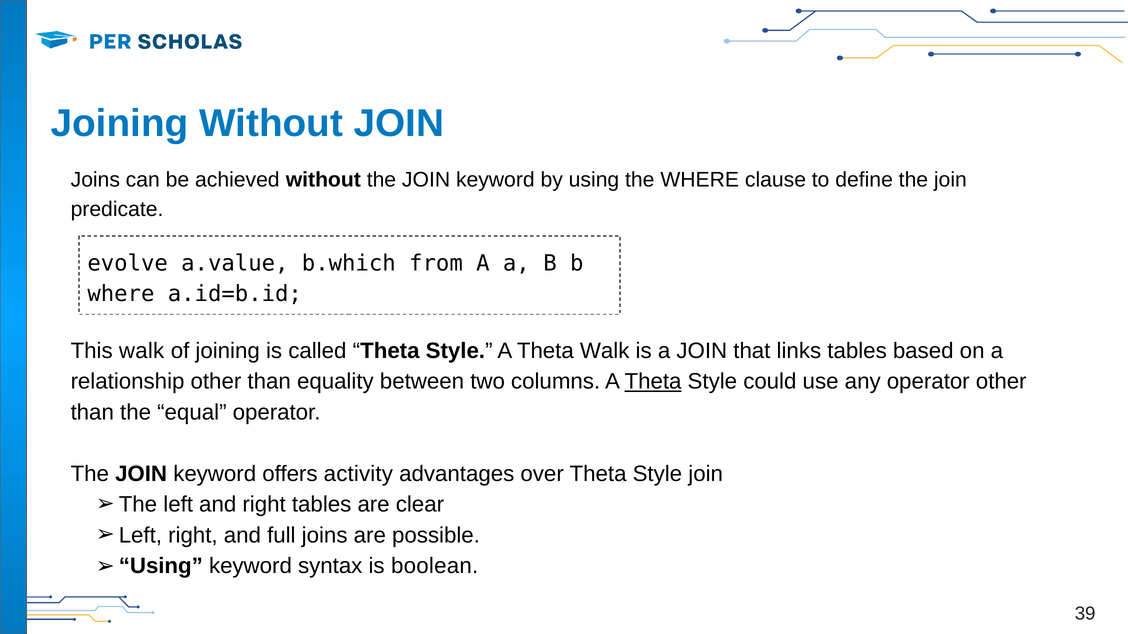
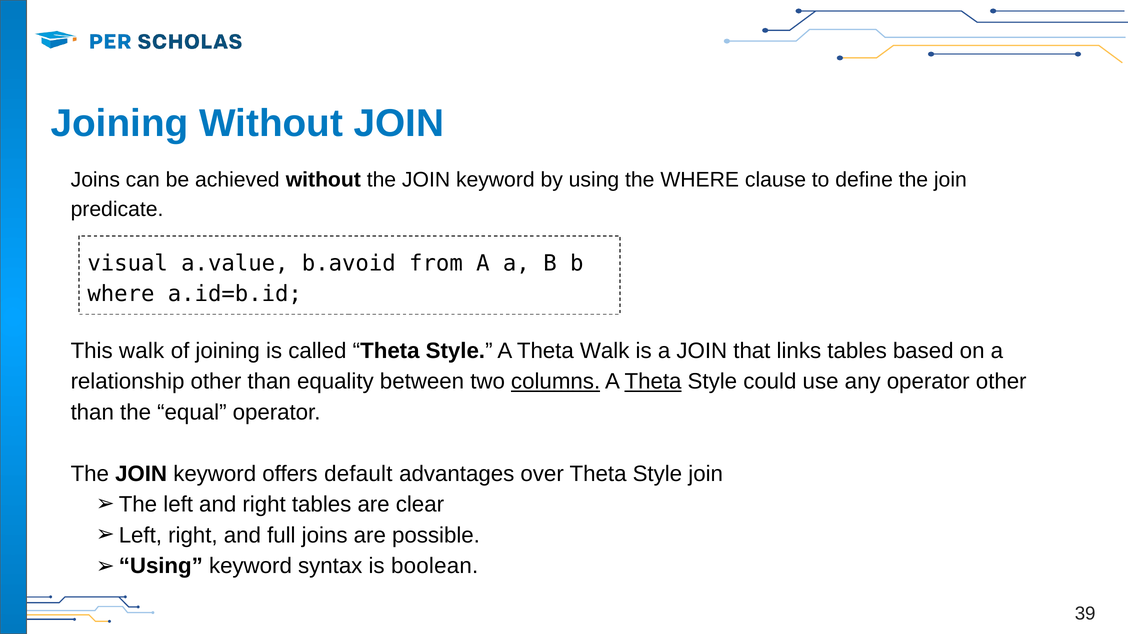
evolve: evolve -> visual
b.which: b.which -> b.avoid
columns underline: none -> present
activity: activity -> default
